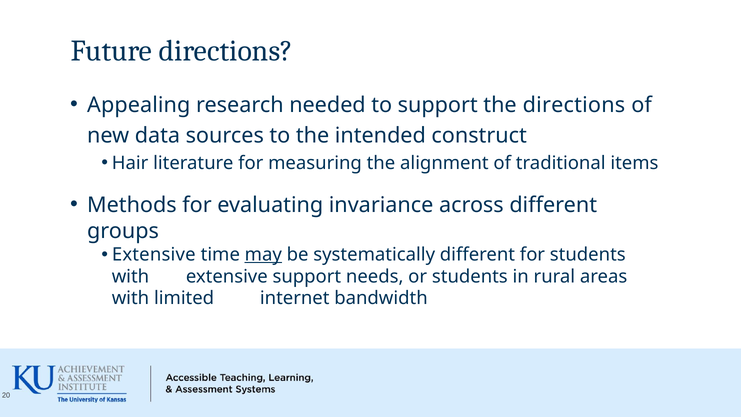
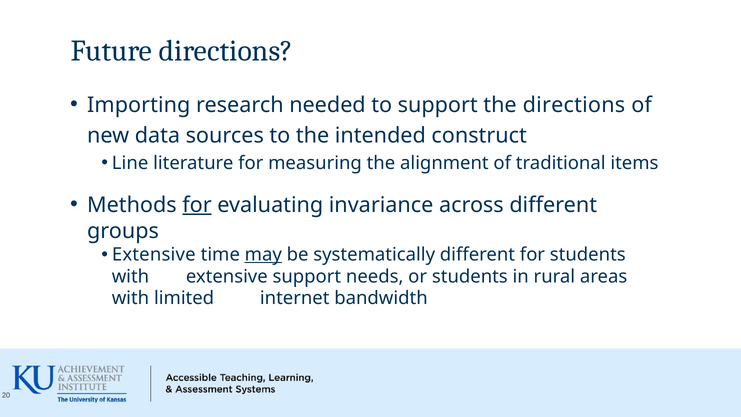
Appealing: Appealing -> Importing
Hair: Hair -> Line
for at (197, 205) underline: none -> present
